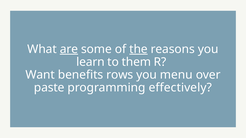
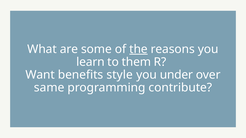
are underline: present -> none
rows: rows -> style
menu: menu -> under
paste: paste -> same
effectively: effectively -> contribute
